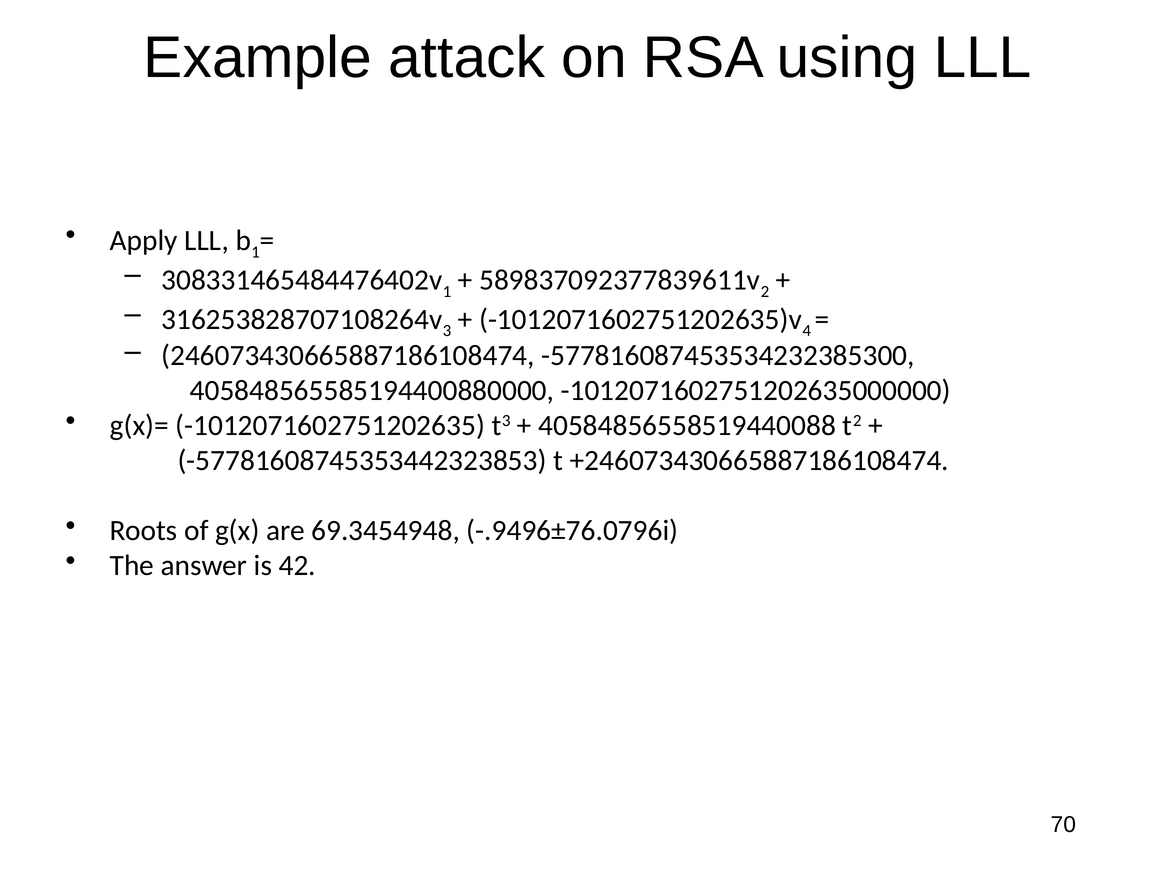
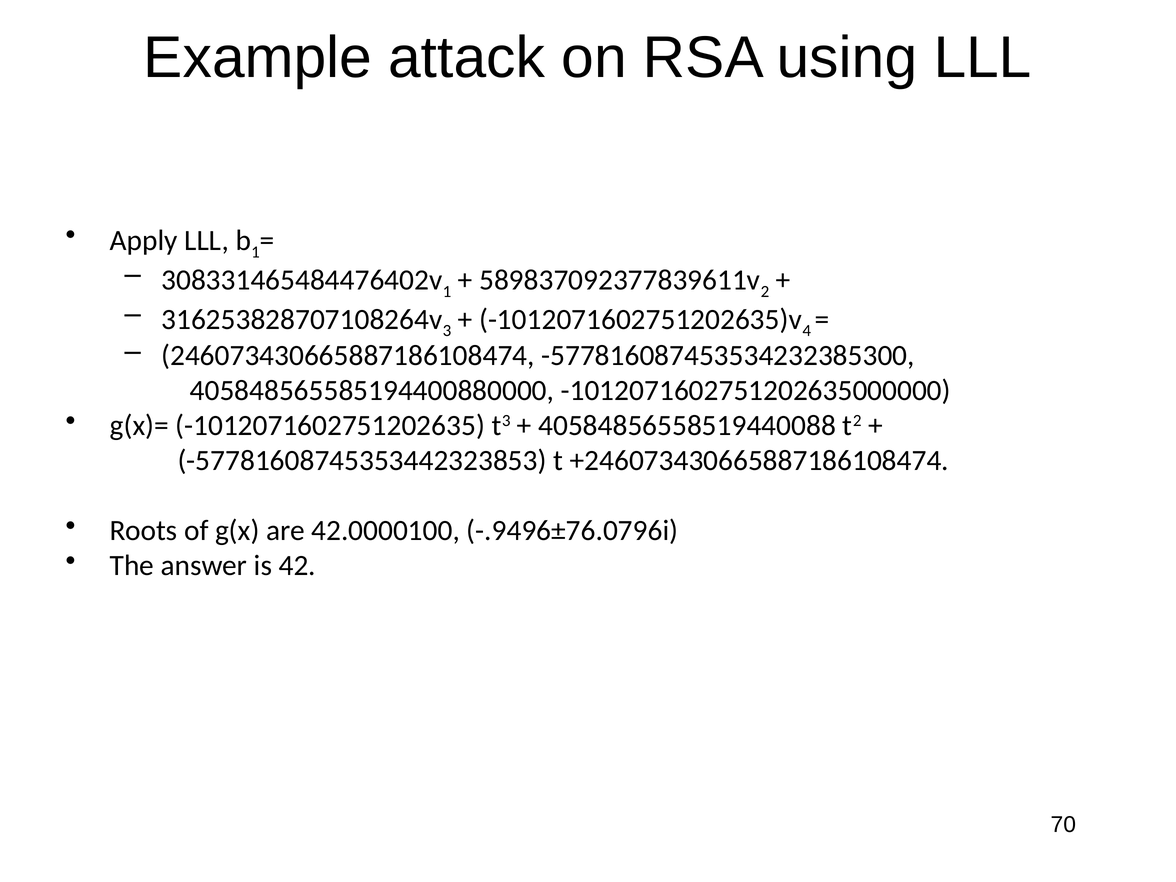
69.3454948: 69.3454948 -> 42.0000100
